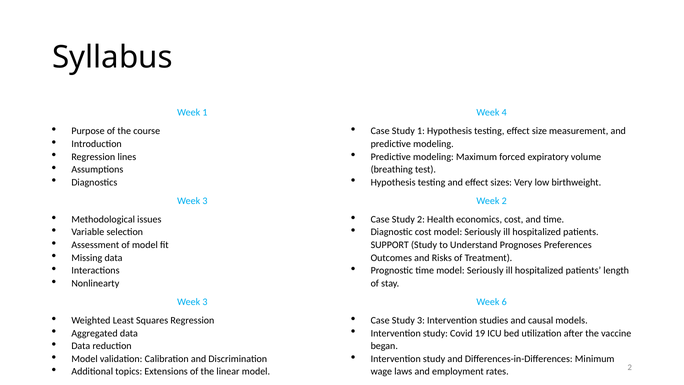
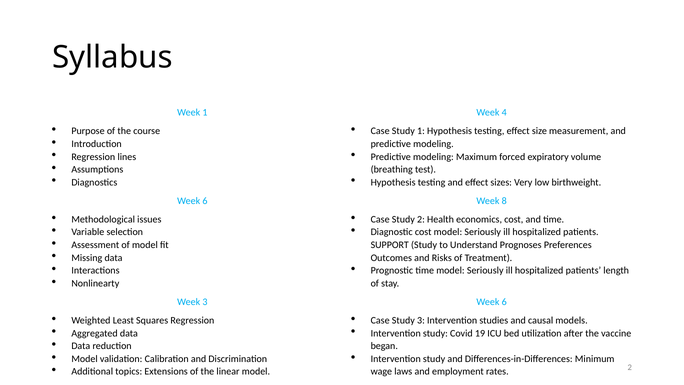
3 at (205, 201): 3 -> 6
Week 2: 2 -> 8
